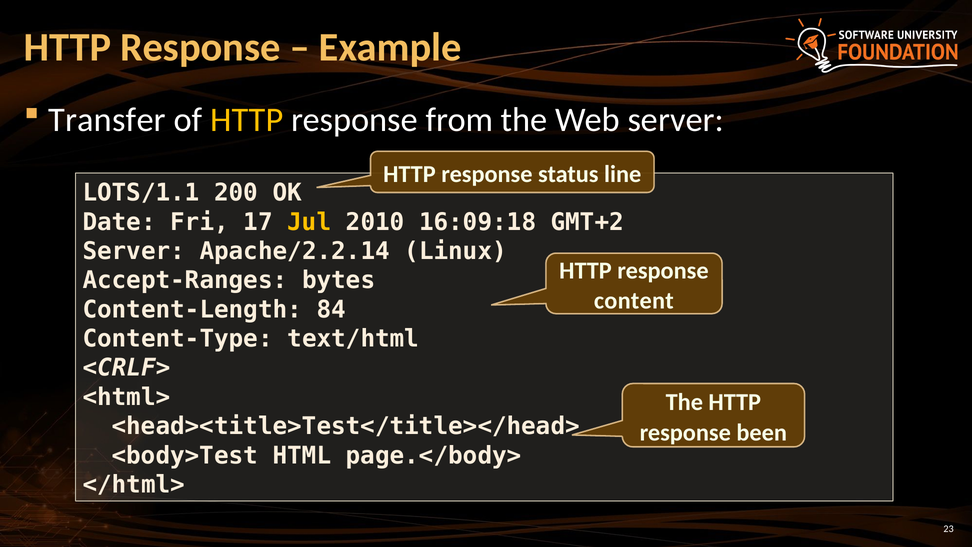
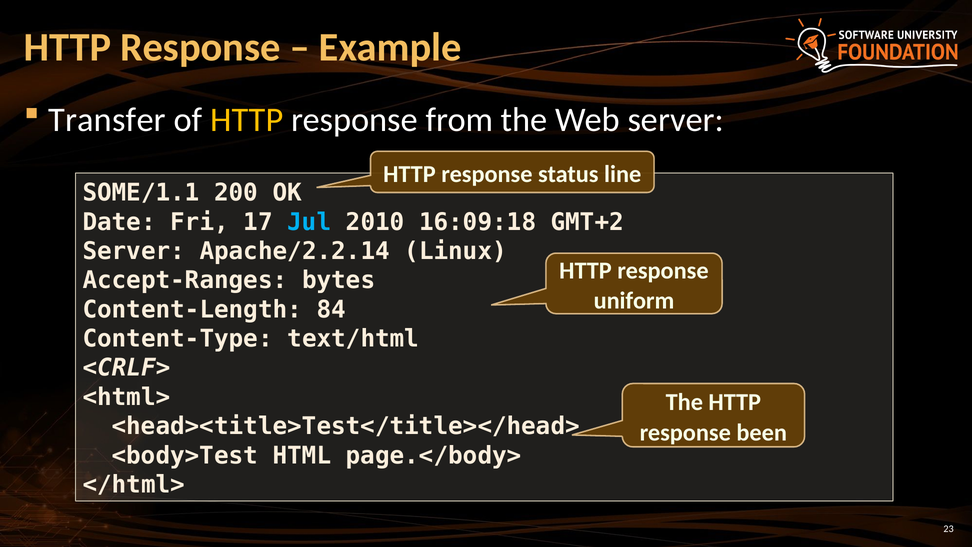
LOTS/1.1: LOTS/1.1 -> SOME/1.1
Jul colour: yellow -> light blue
content: content -> uniform
